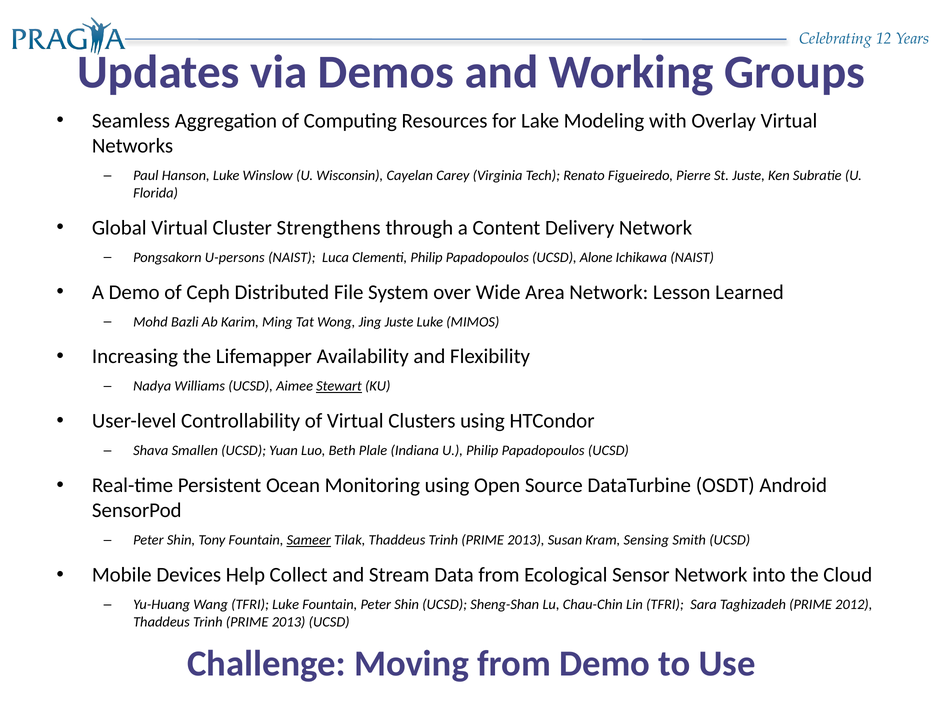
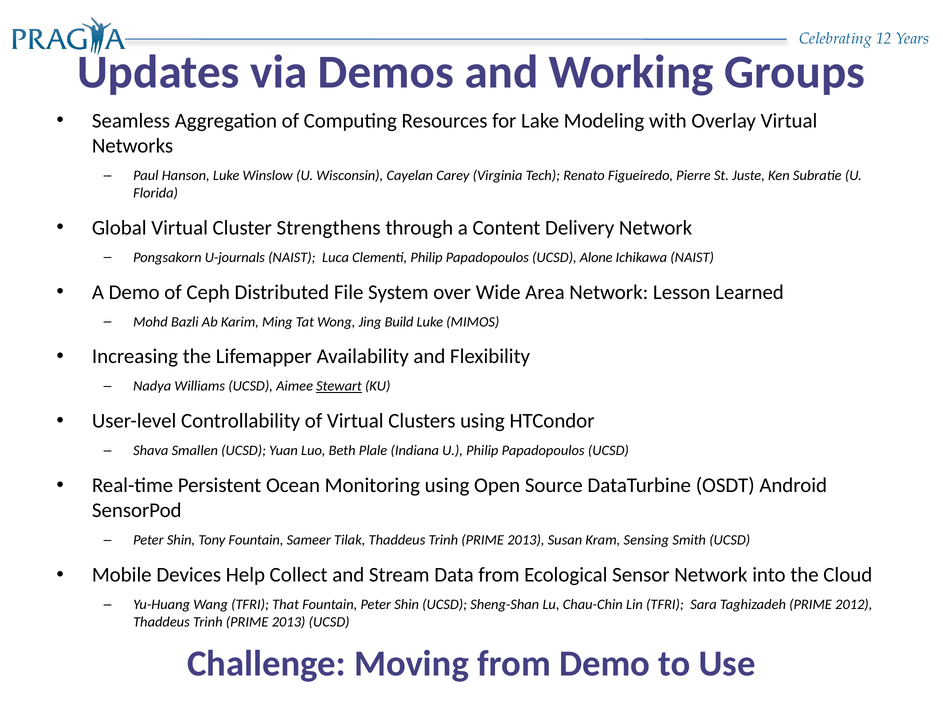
U-persons: U-persons -> U-journals
Jing Juste: Juste -> Build
Sameer underline: present -> none
TFRI Luke: Luke -> That
